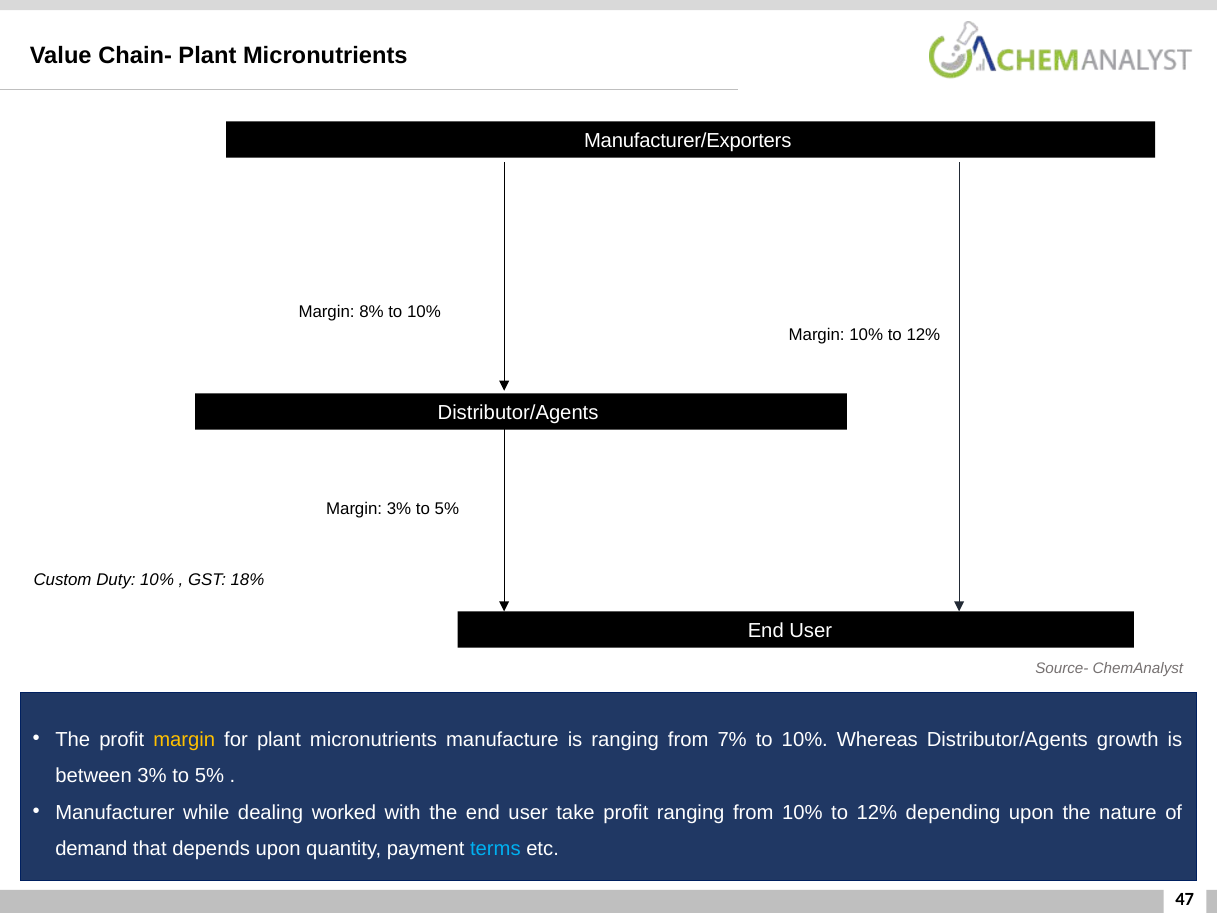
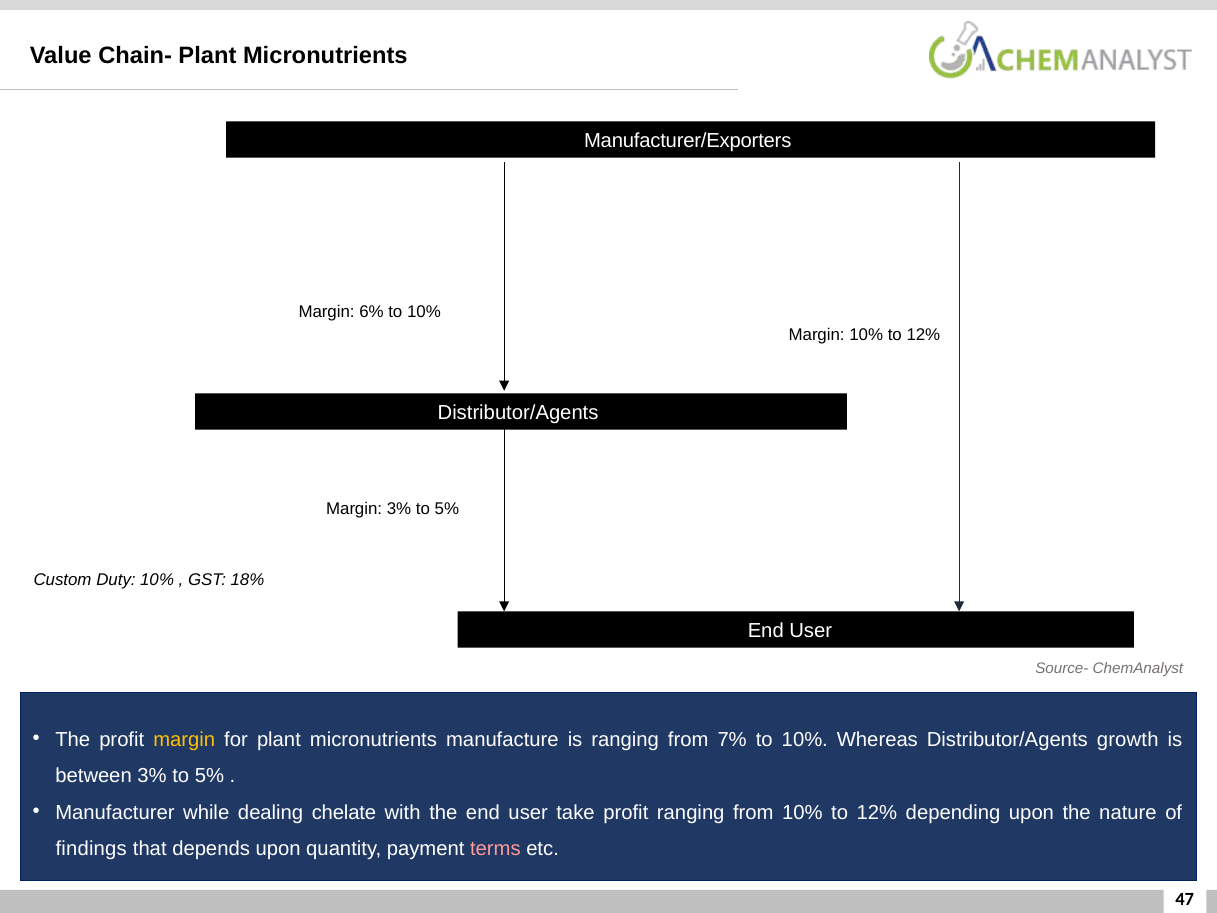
8%: 8% -> 6%
worked: worked -> chelate
demand: demand -> findings
terms colour: light blue -> pink
